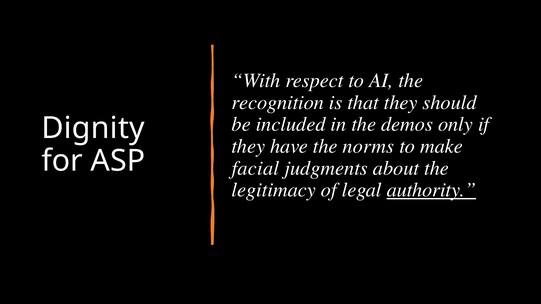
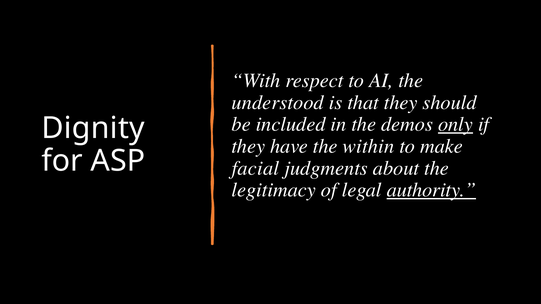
recognition: recognition -> understood
only underline: none -> present
norms: norms -> within
